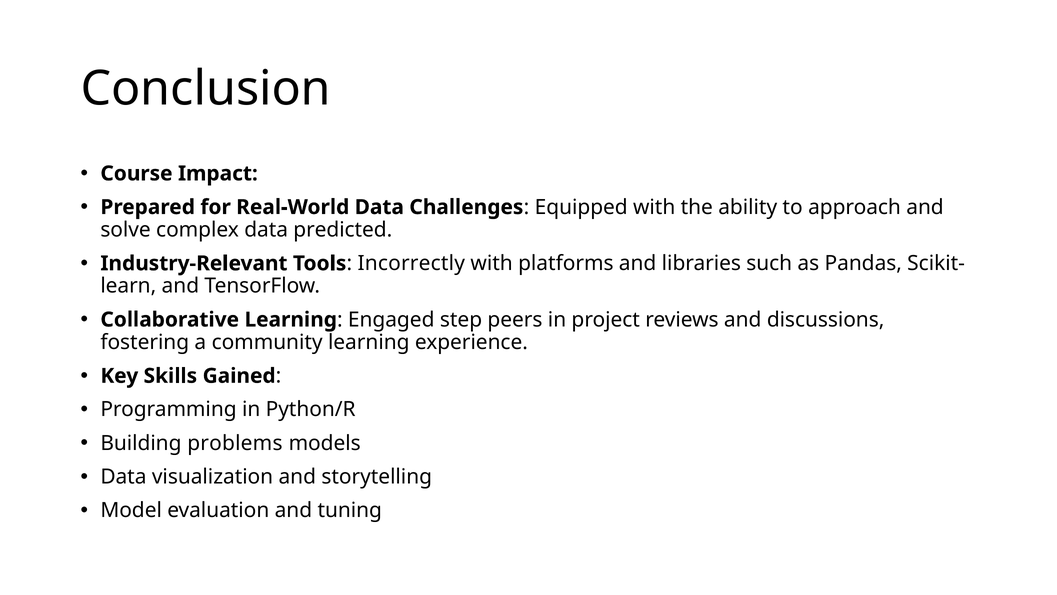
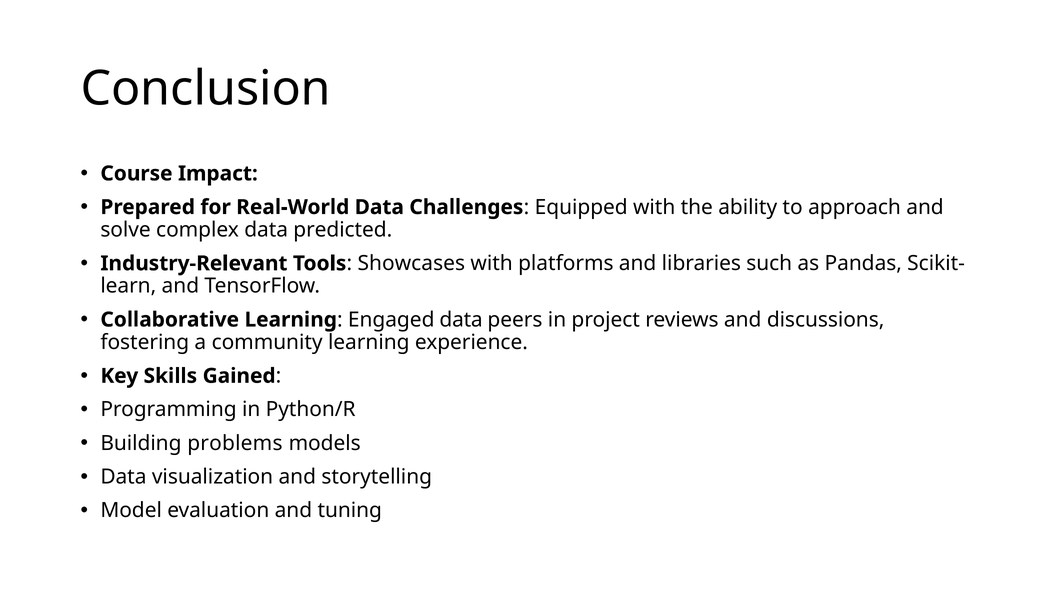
Incorrectly: Incorrectly -> Showcases
Engaged step: step -> data
